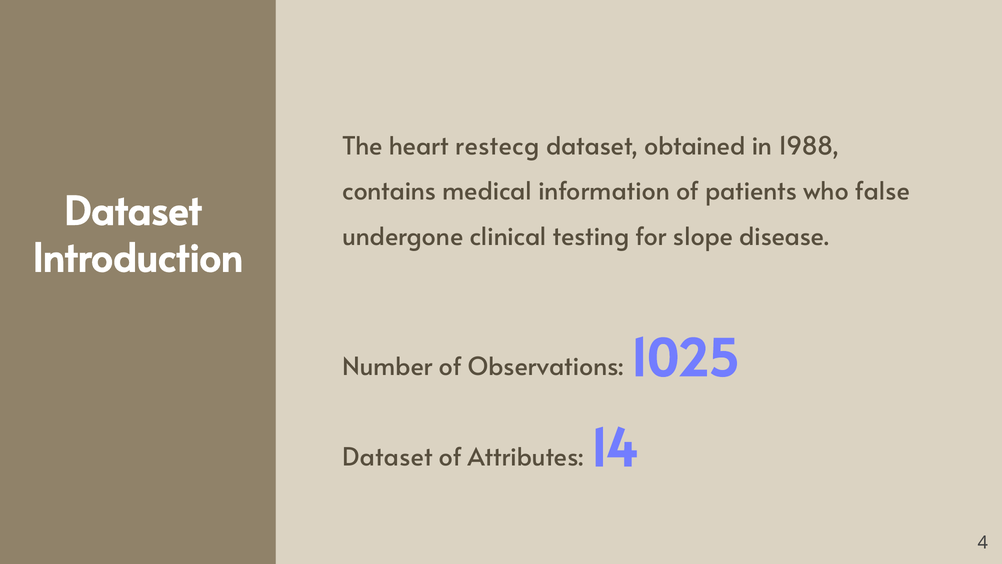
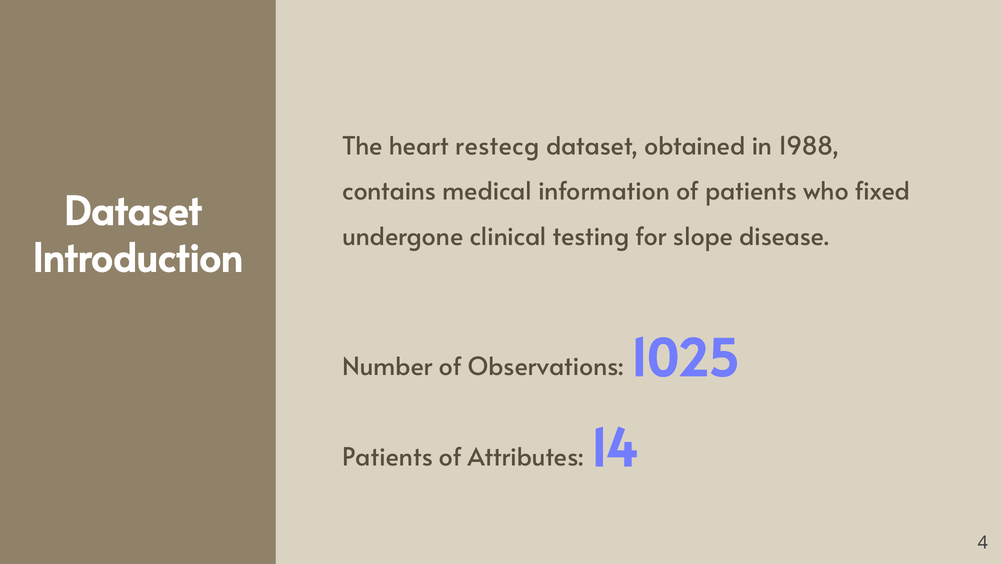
false: false -> fixed
Dataset at (387, 457): Dataset -> Patients
